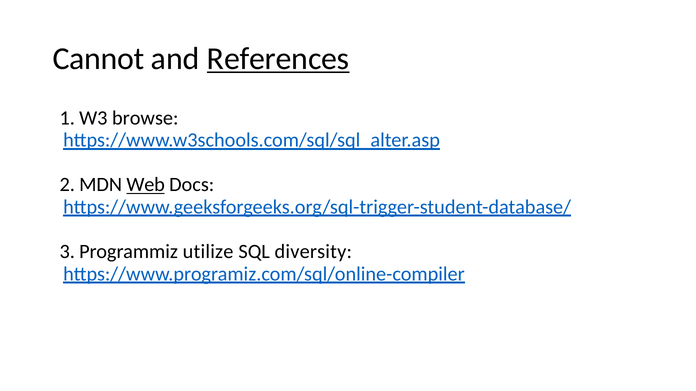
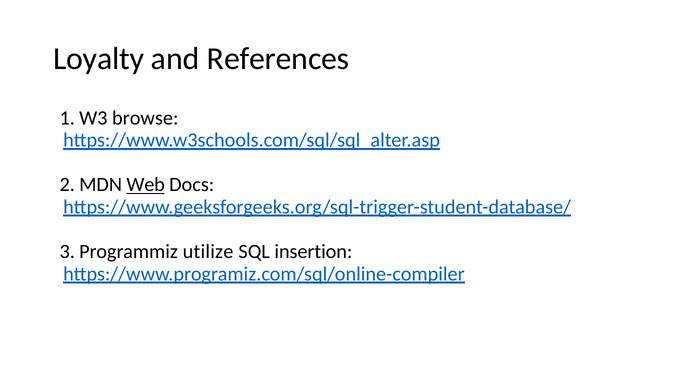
Cannot: Cannot -> Loyalty
References underline: present -> none
diversity: diversity -> insertion
